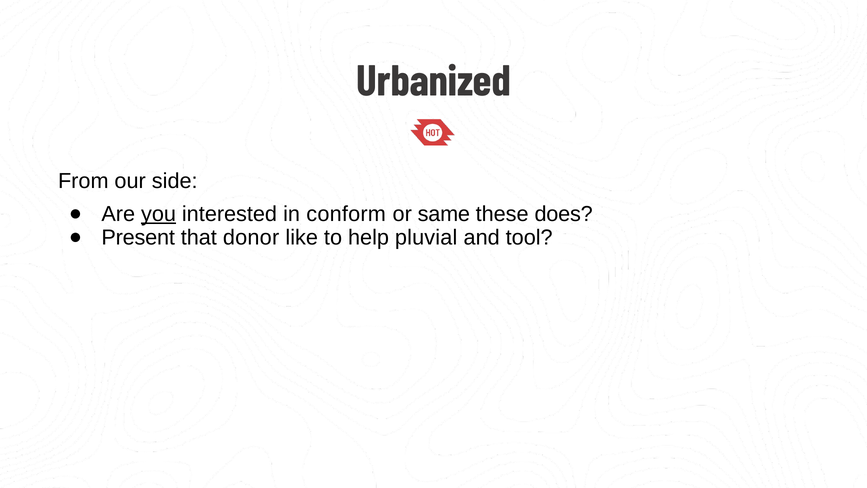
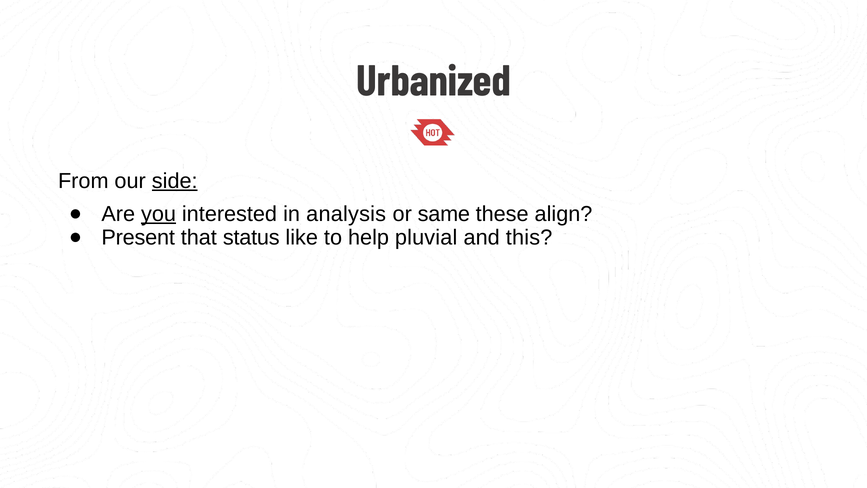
side underline: none -> present
conform: conform -> analysis
does: does -> align
donor: donor -> status
tool: tool -> this
